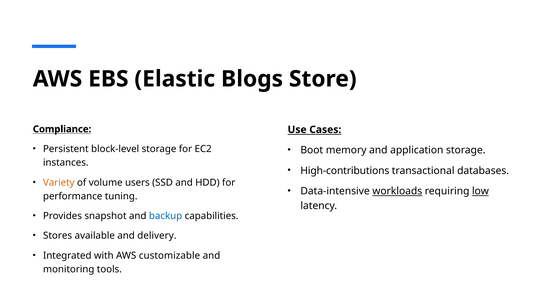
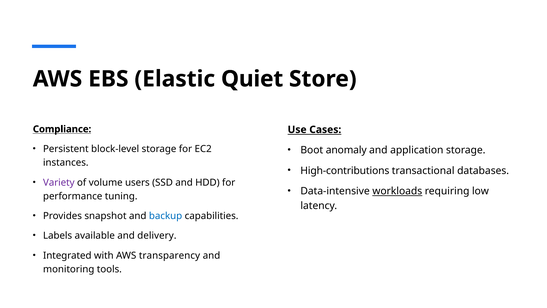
Blogs: Blogs -> Quiet
memory: memory -> anomaly
Variety colour: orange -> purple
low underline: present -> none
Stores: Stores -> Labels
customizable: customizable -> transparency
